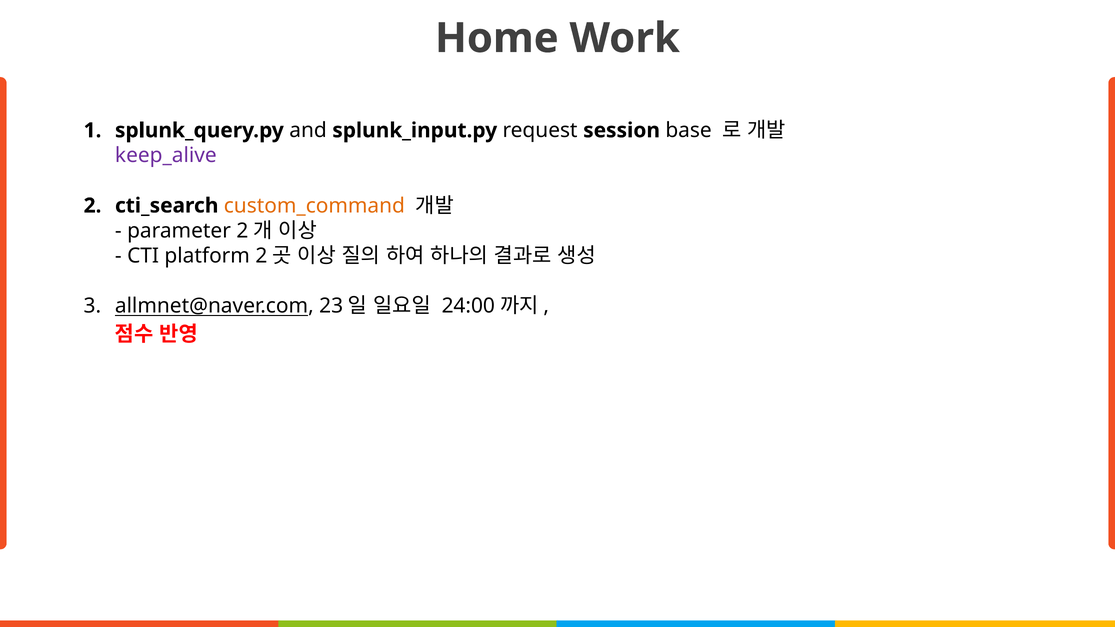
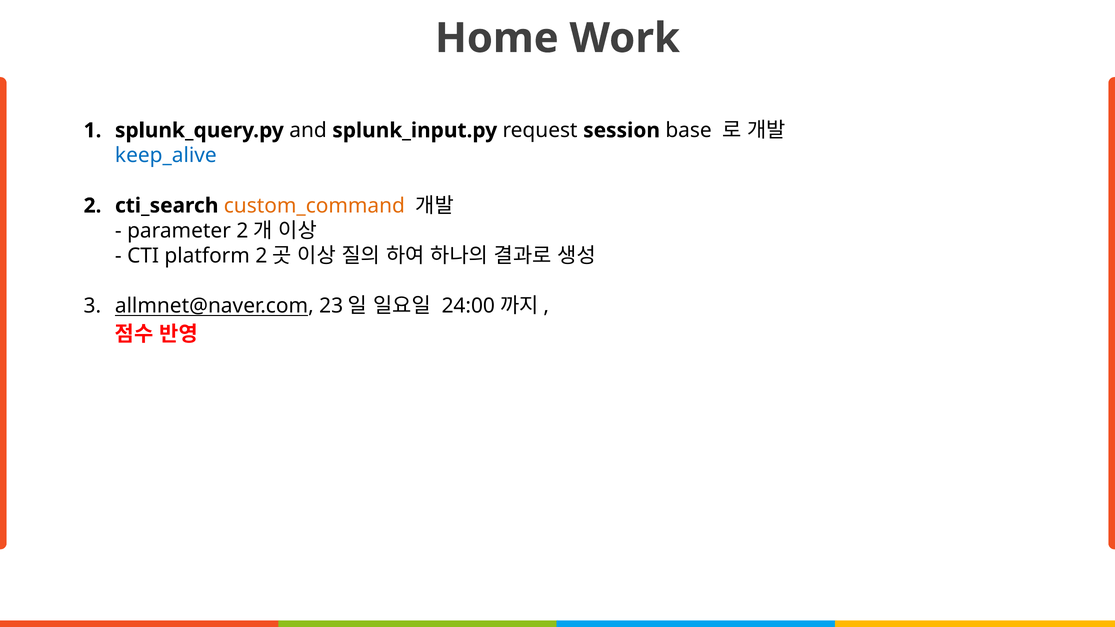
keep_alive colour: purple -> blue
